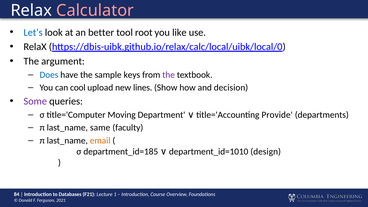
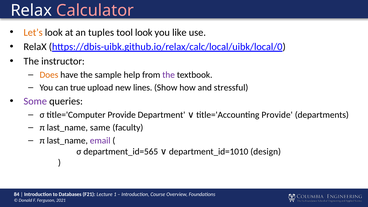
Let’s colour: blue -> orange
better: better -> tuples
tool root: root -> look
argument: argument -> instructor
Does colour: blue -> orange
keys: keys -> help
cool: cool -> true
decision: decision -> stressful
title='Computer Moving: Moving -> Provide
email colour: orange -> purple
department_id=185: department_id=185 -> department_id=565
